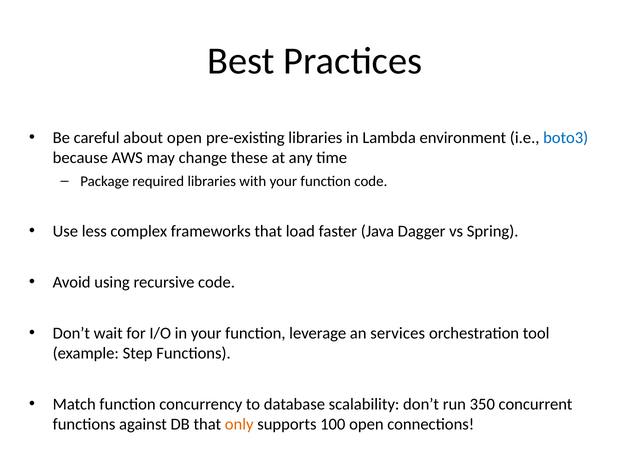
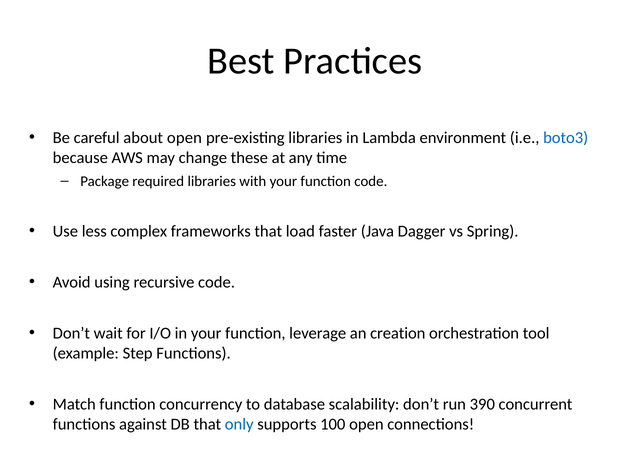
services: services -> creation
350: 350 -> 390
only colour: orange -> blue
